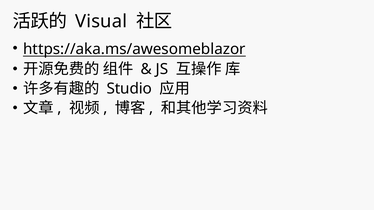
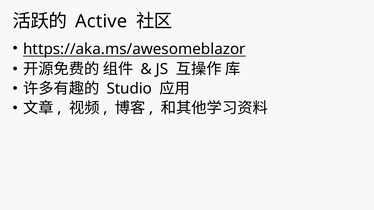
Visual: Visual -> Active
